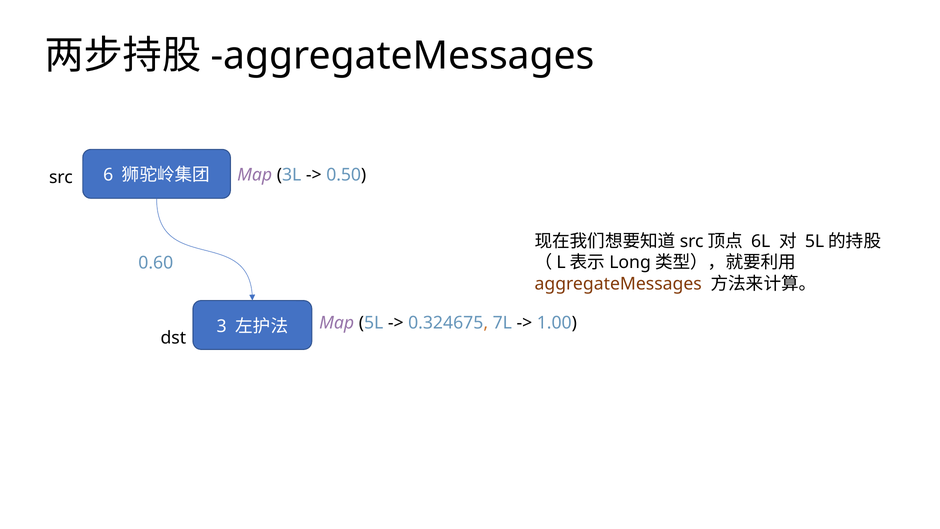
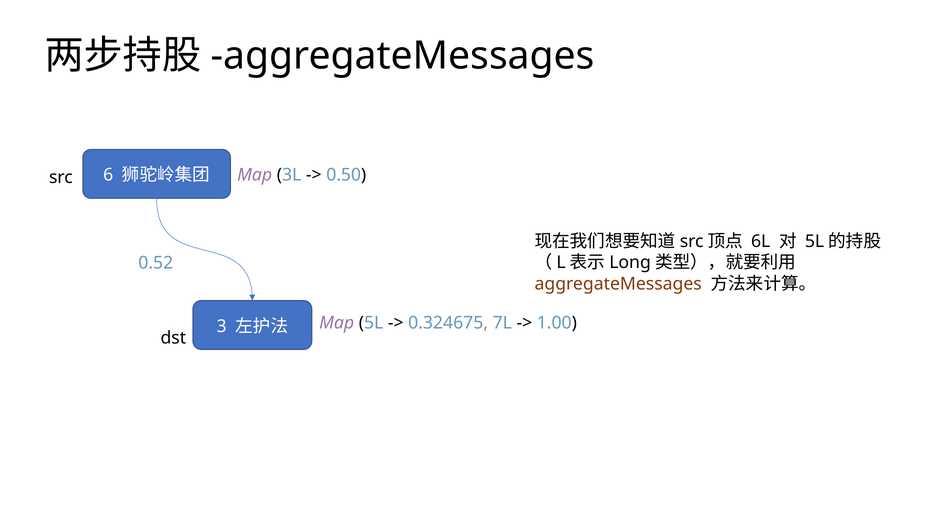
0.60: 0.60 -> 0.52
